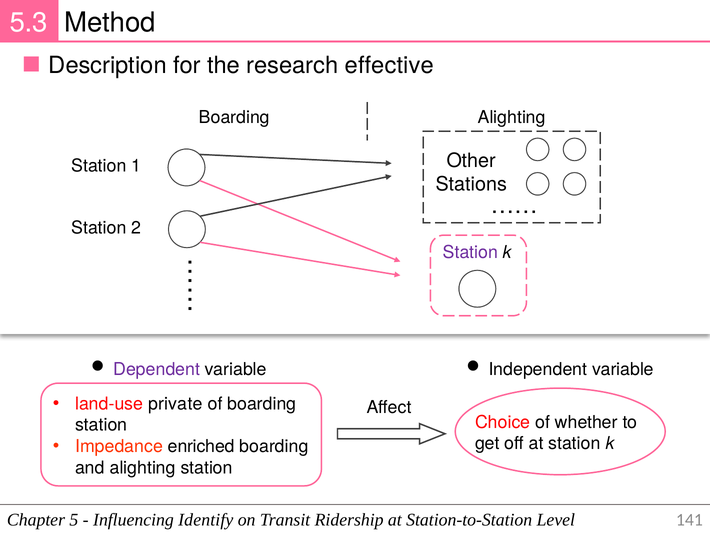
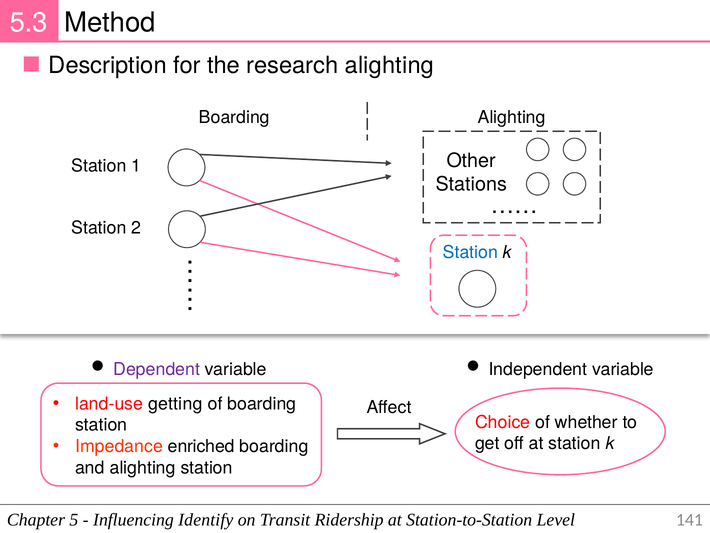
research effective: effective -> alighting
Station at (470, 252) colour: purple -> blue
private: private -> getting
